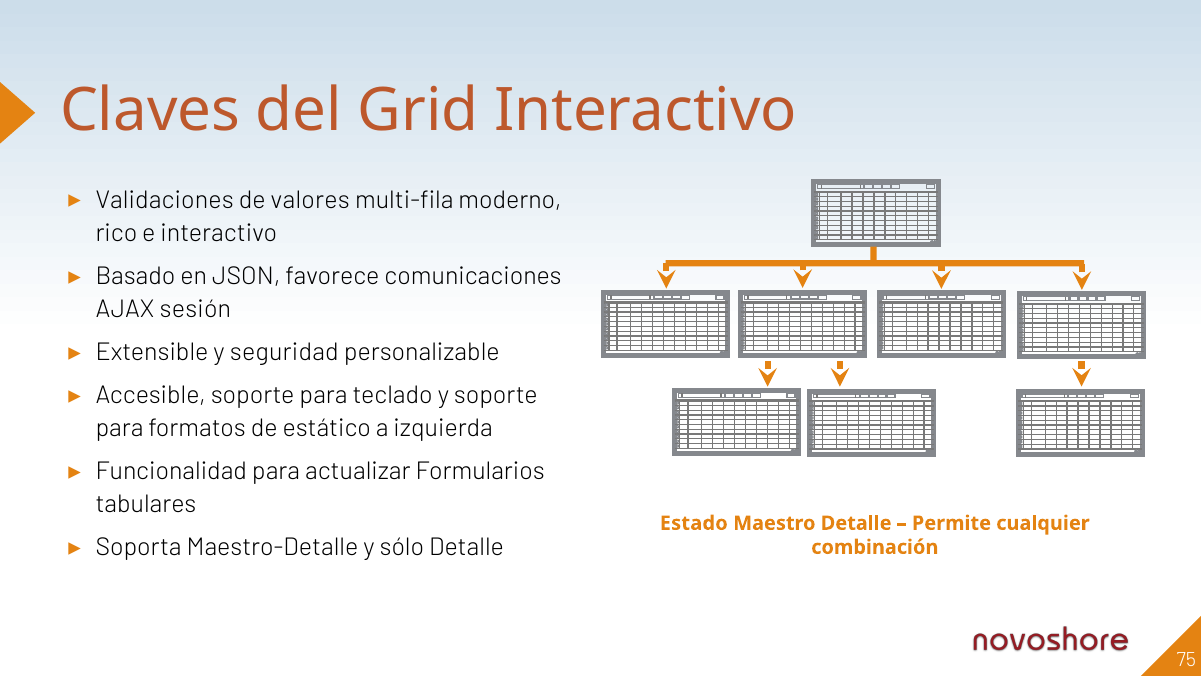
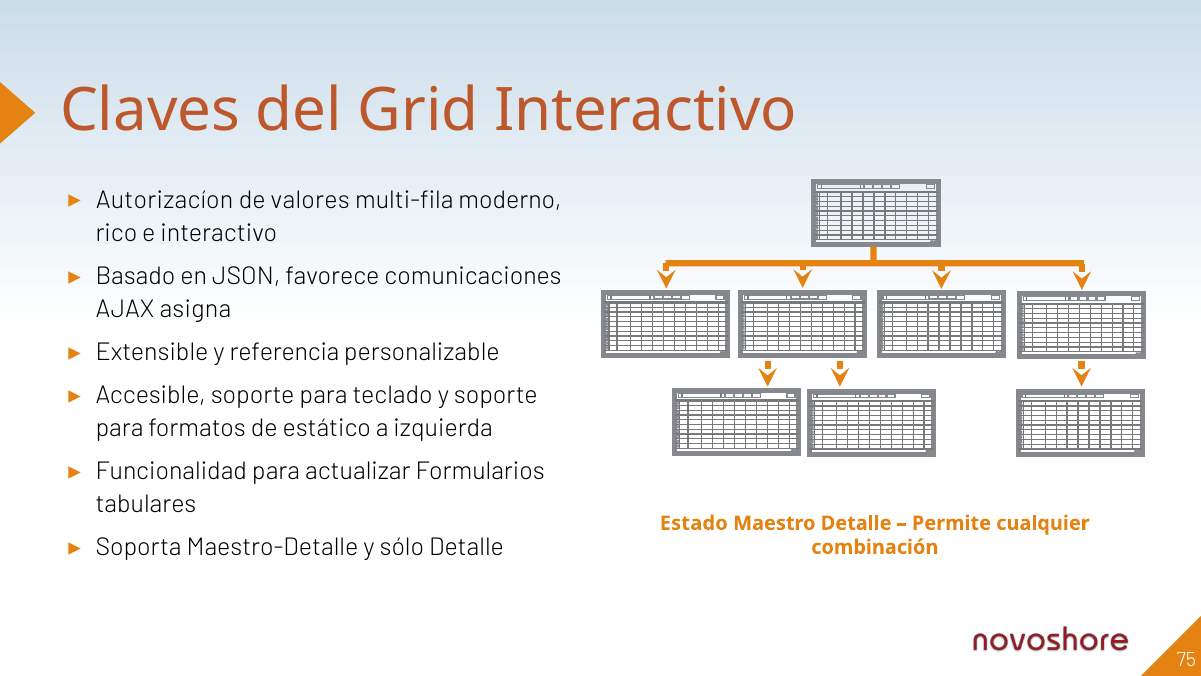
Validaciones: Validaciones -> Autorizacíon
sesión: sesión -> asigna
seguridad: seguridad -> referencia
